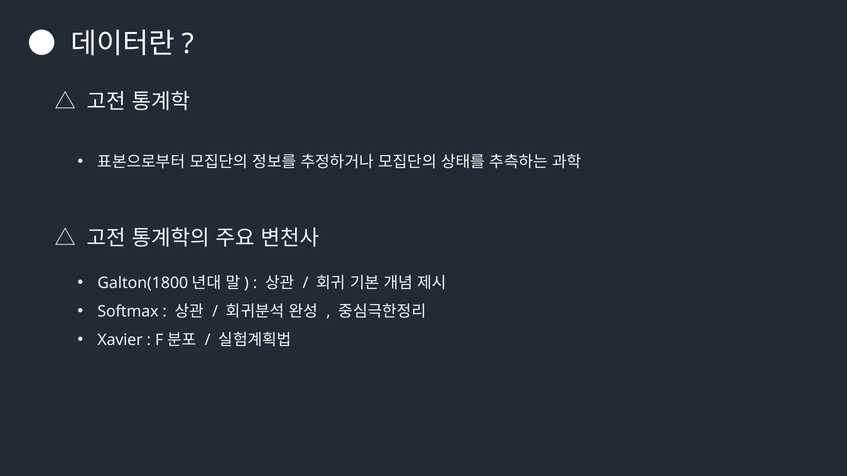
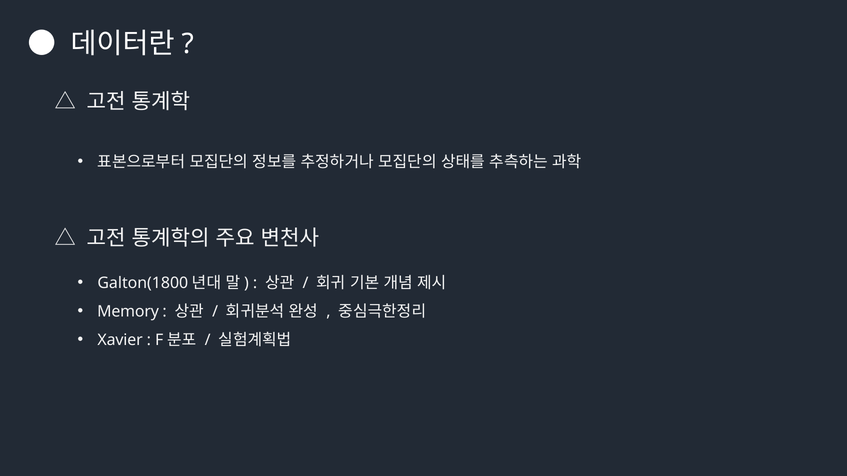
Softmax: Softmax -> Memory
